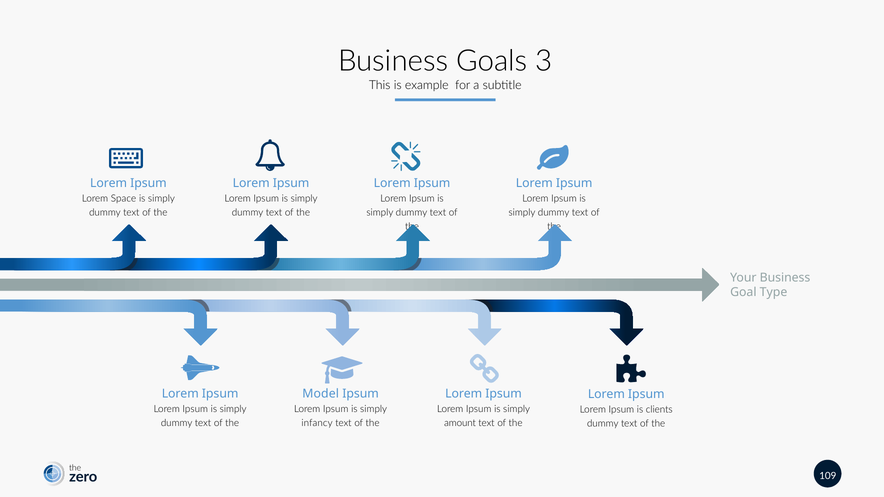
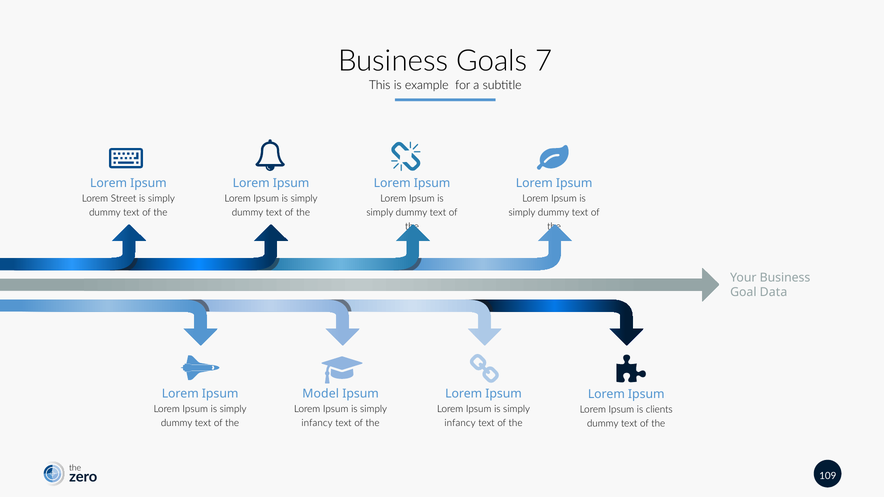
3: 3 -> 7
Space: Space -> Street
Type: Type -> Data
amount at (460, 423): amount -> infancy
